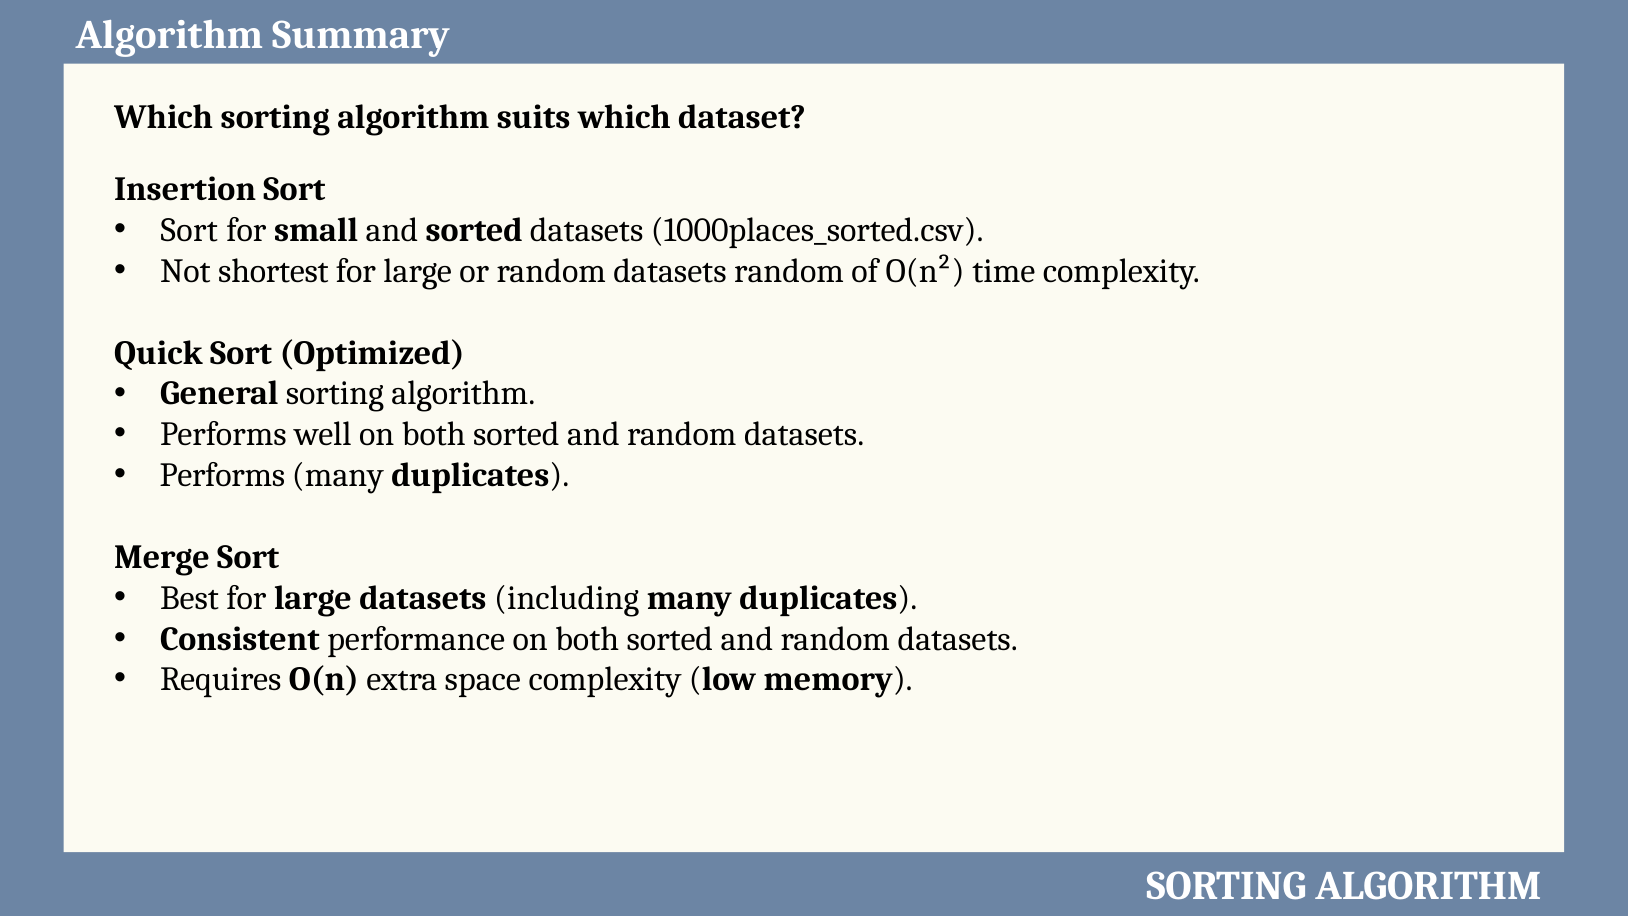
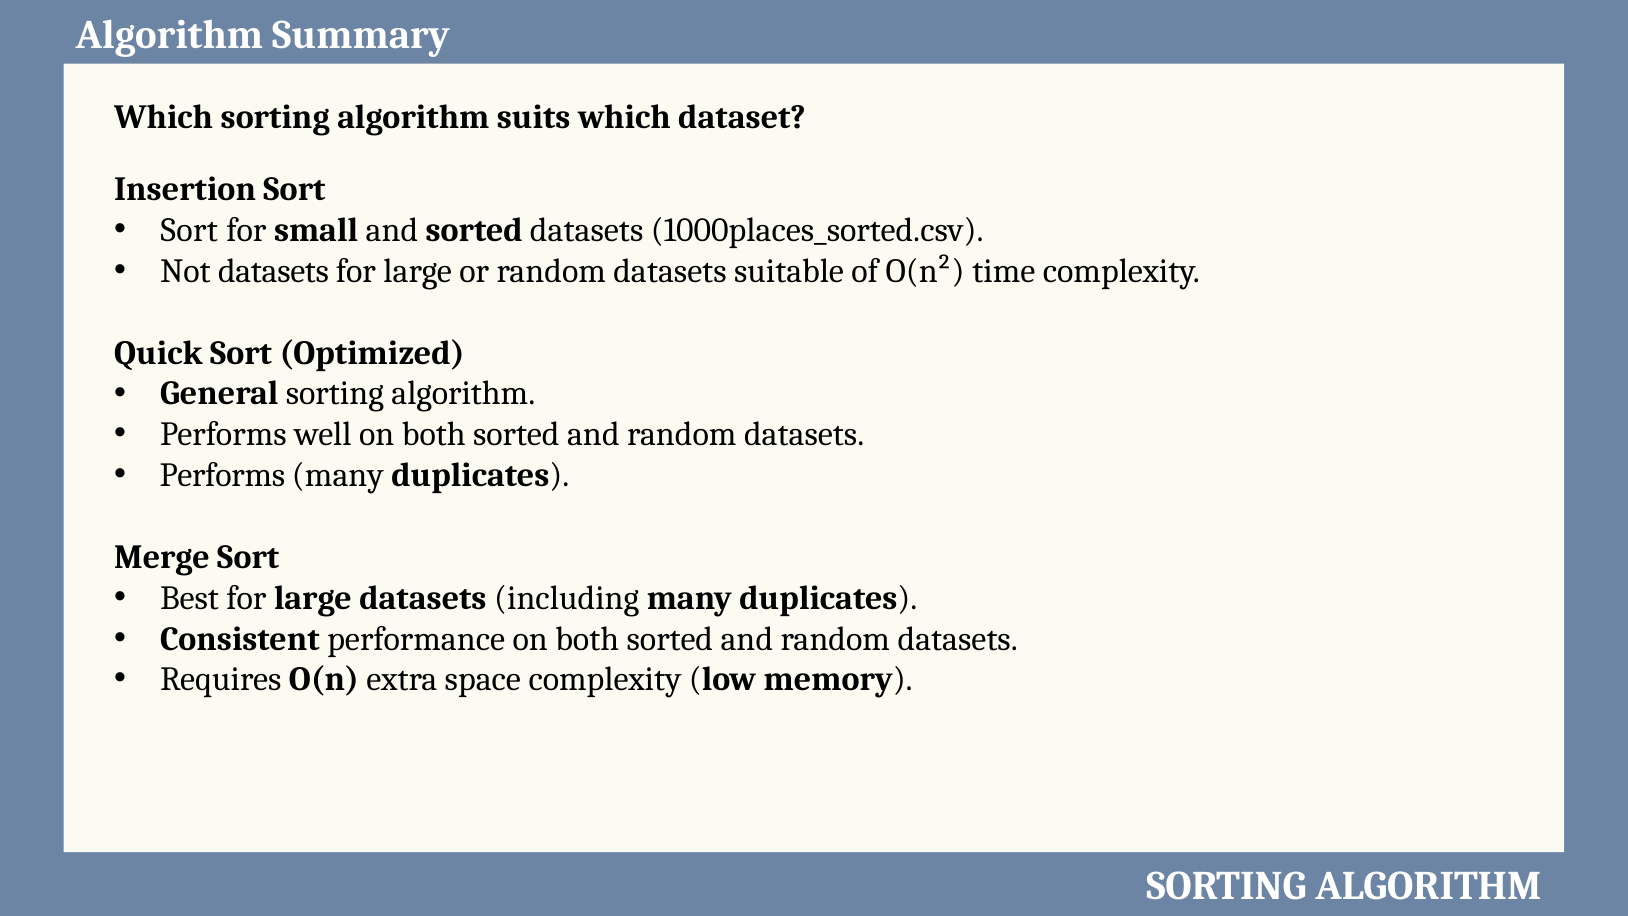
Not shortest: shortest -> datasets
datasets random: random -> suitable
